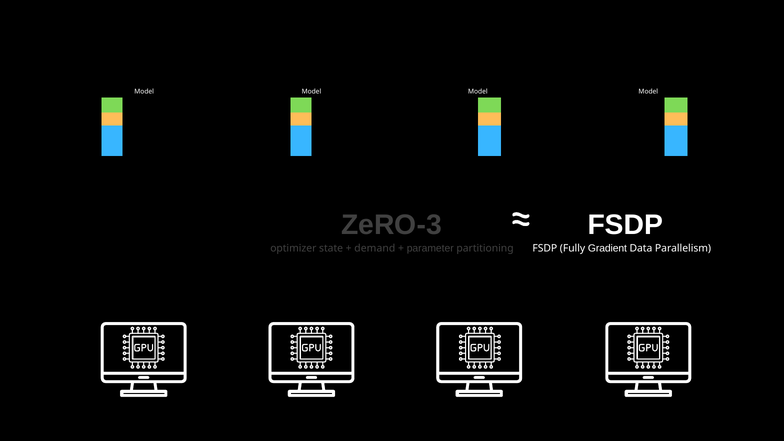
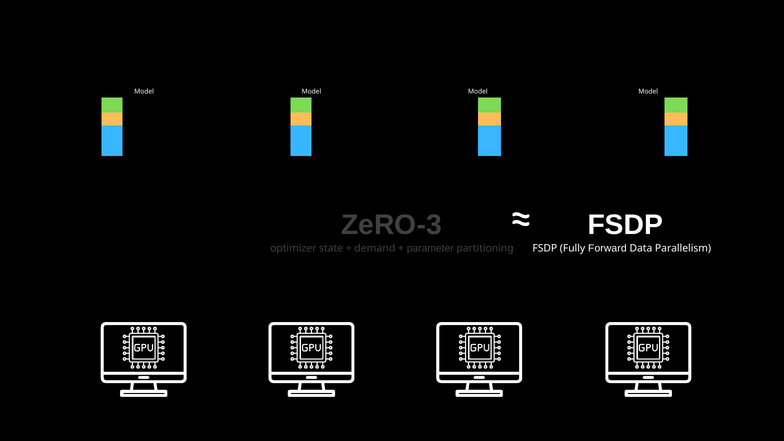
Gradient: Gradient -> Forward
